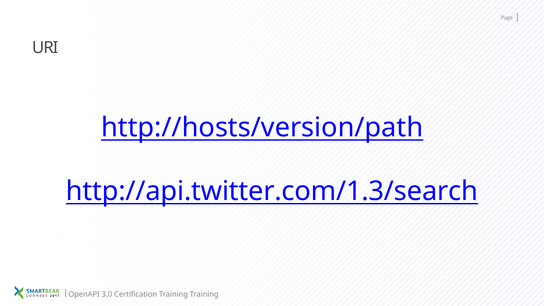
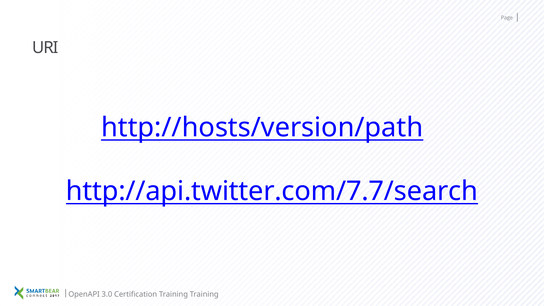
http://api.twitter.com/1.3/search: http://api.twitter.com/1.3/search -> http://api.twitter.com/7.7/search
